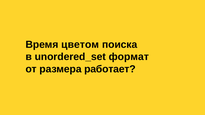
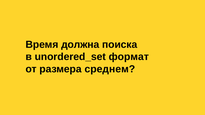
цветом: цветом -> должна
работает: работает -> среднем
